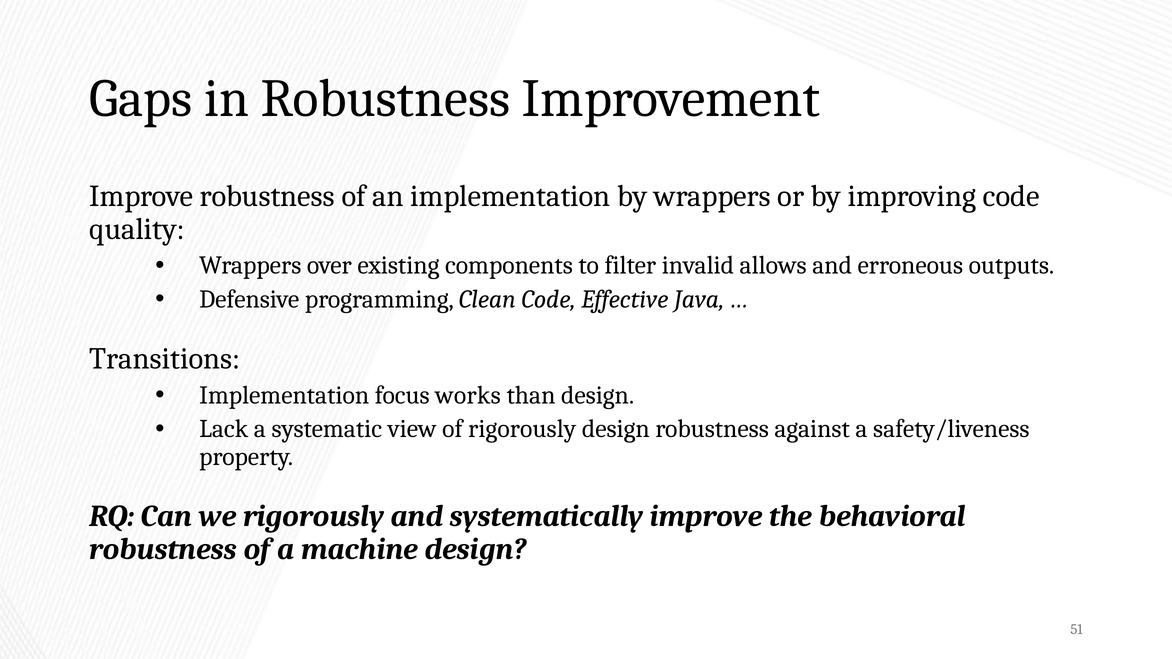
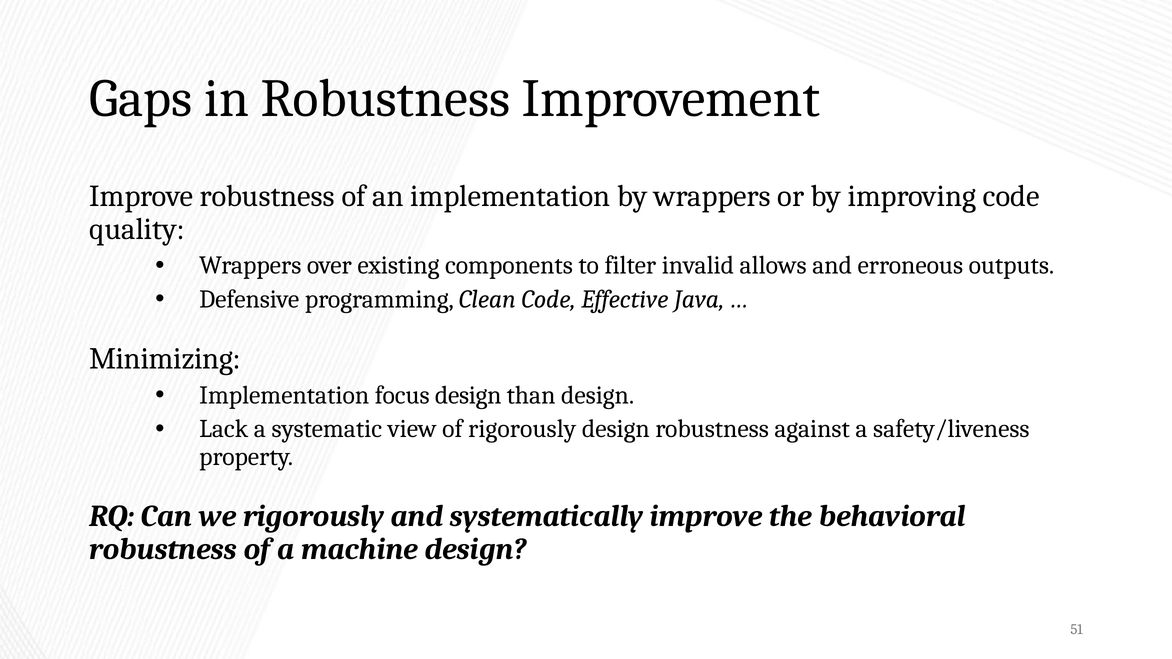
Transitions: Transitions -> Minimizing
focus works: works -> design
